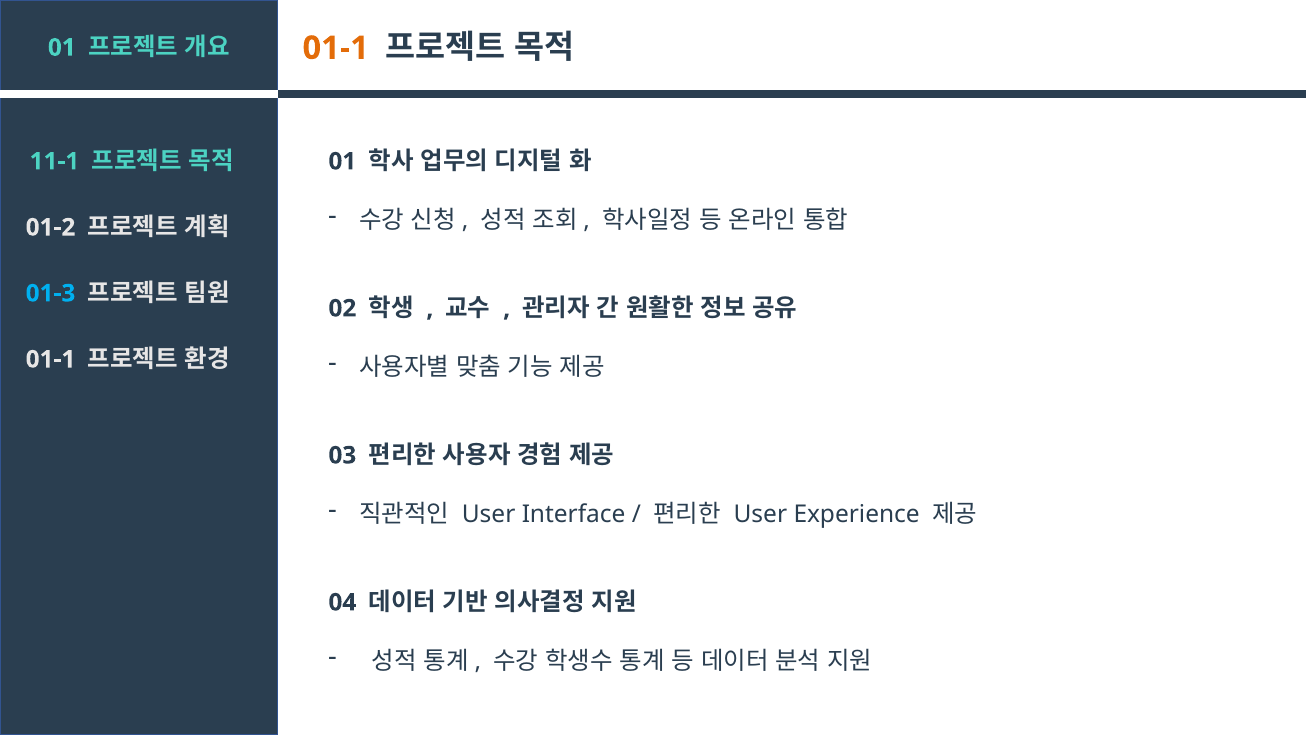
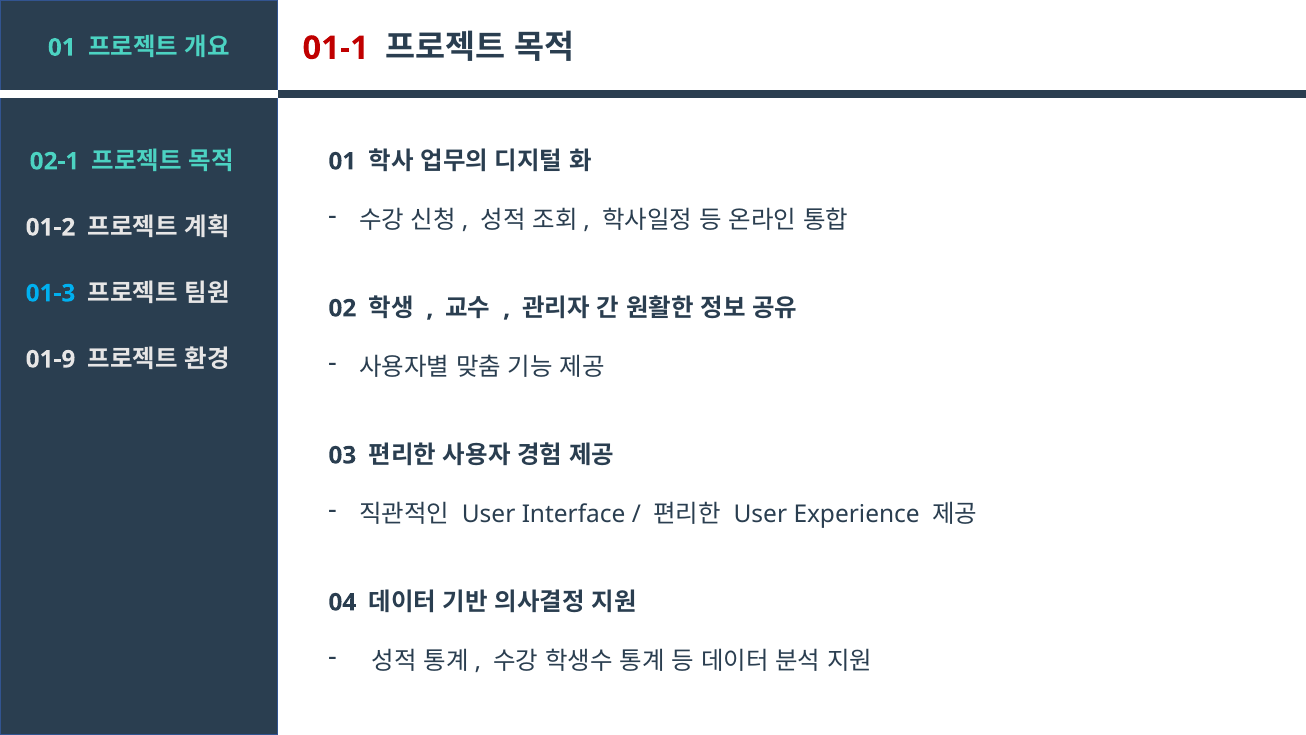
01-1 at (336, 48) colour: orange -> red
11-1: 11-1 -> 02-1
01-1 at (51, 359): 01-1 -> 01-9
